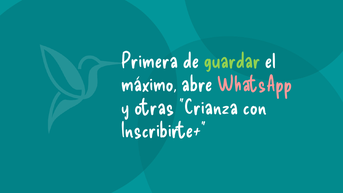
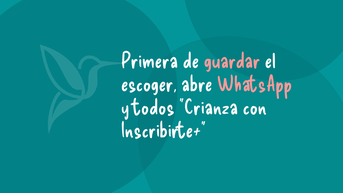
guardar colour: light green -> pink
máximo: máximo -> escoger
otras: otras -> todos
